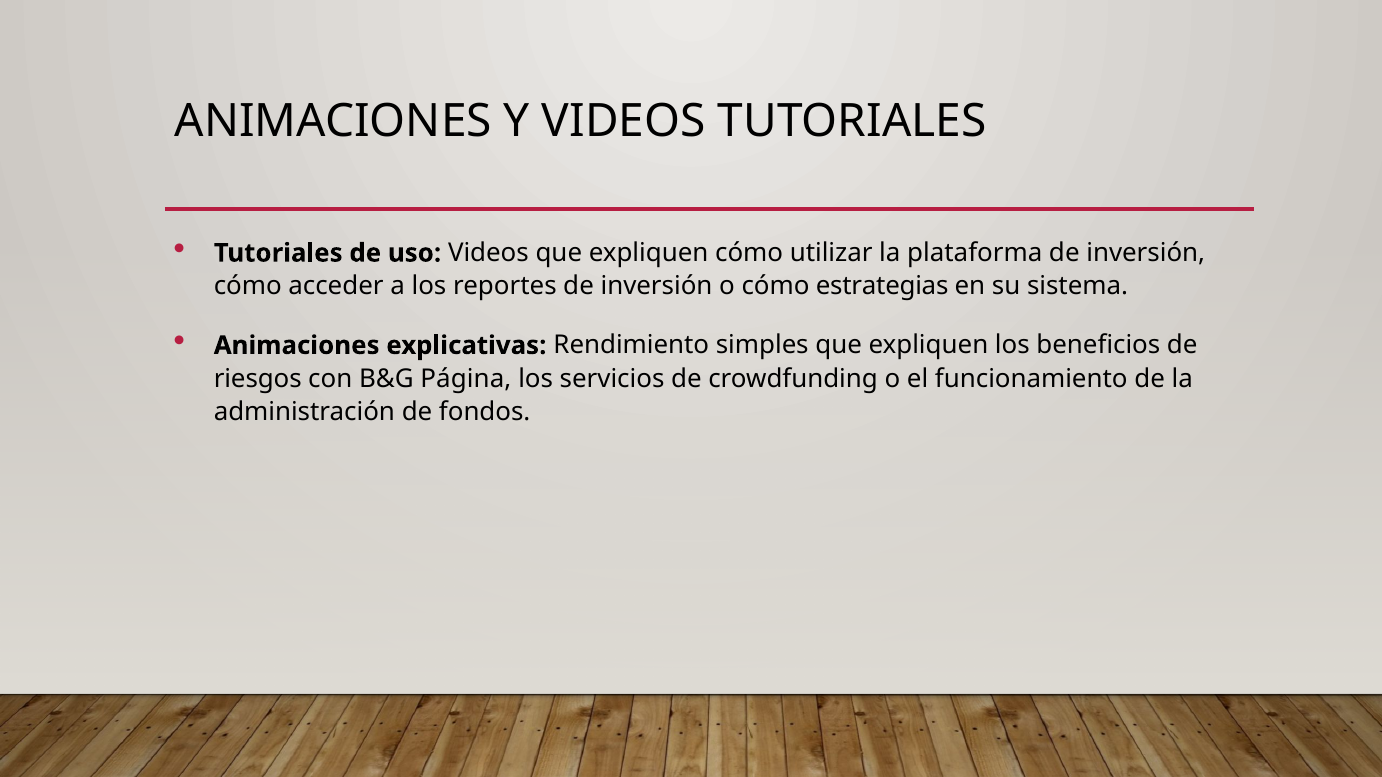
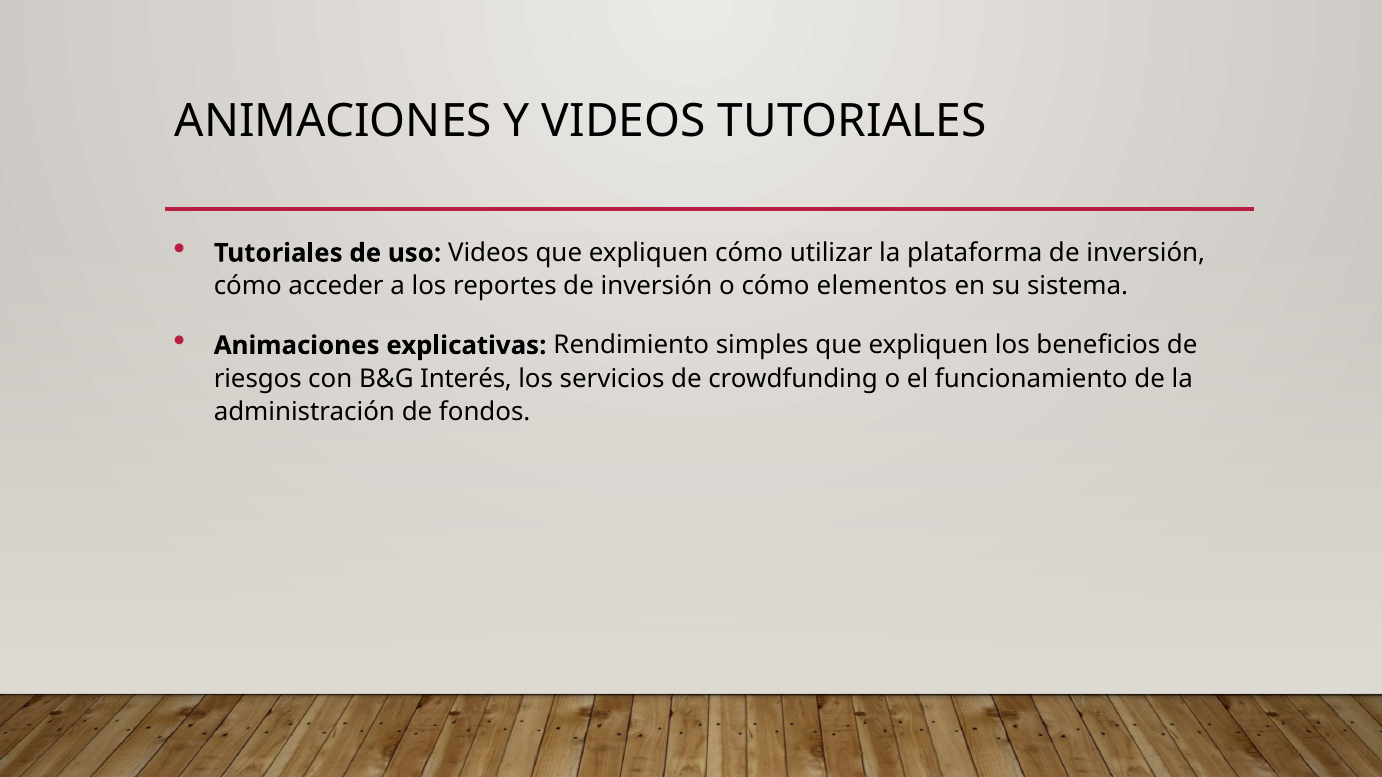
estrategias: estrategias -> elementos
Página: Página -> Interés
